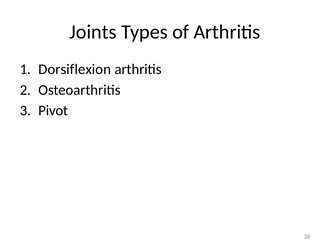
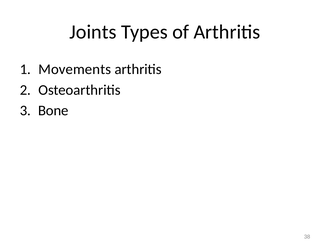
Dorsiflexion: Dorsiflexion -> Movements
Pivot: Pivot -> Bone
